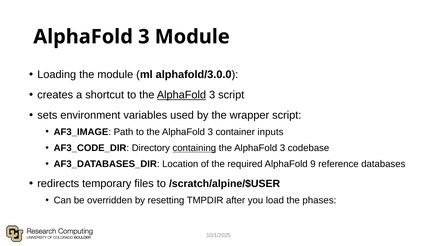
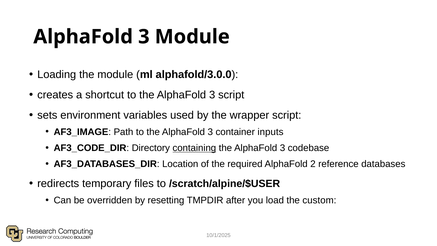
AlphaFold at (181, 95) underline: present -> none
9: 9 -> 2
phases: phases -> custom
